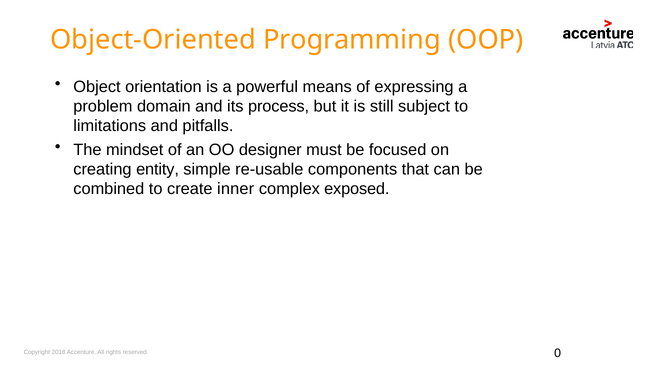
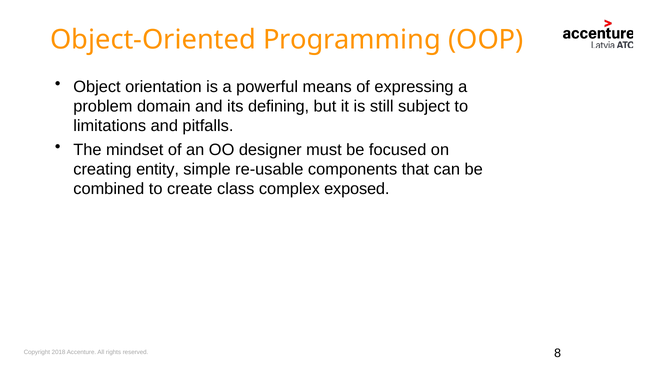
process: process -> defining
inner: inner -> class
0: 0 -> 8
